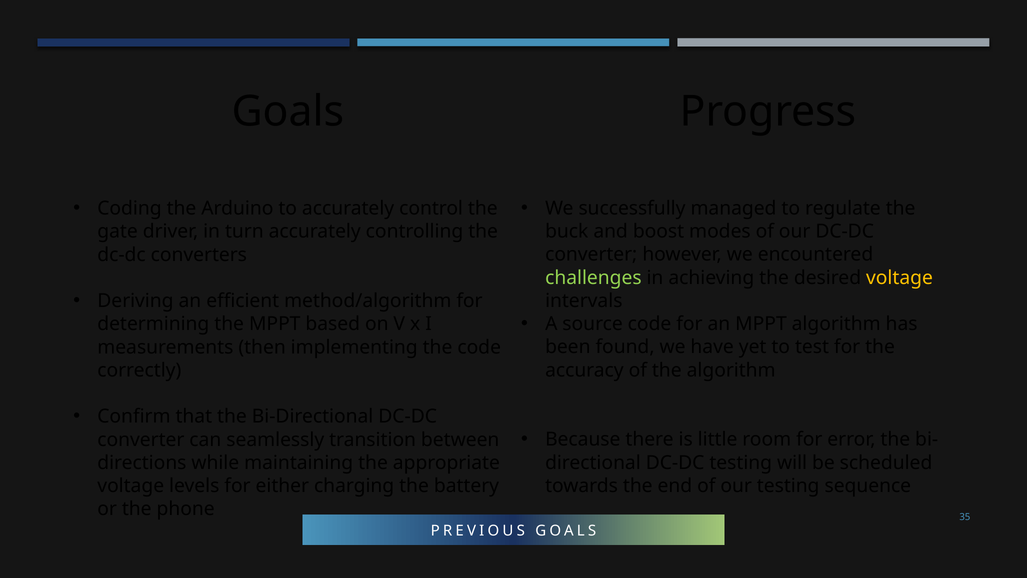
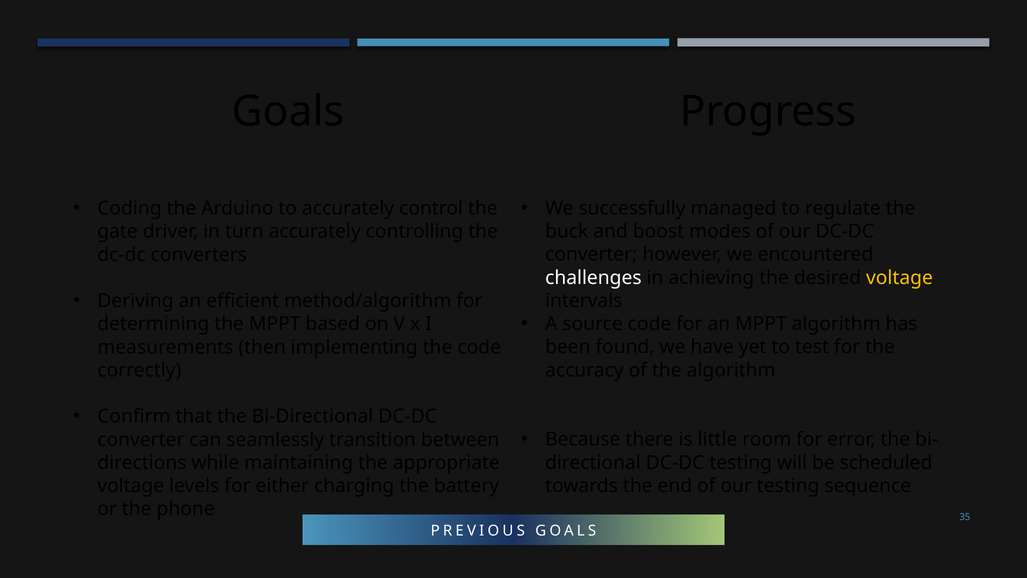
challenges colour: light green -> white
